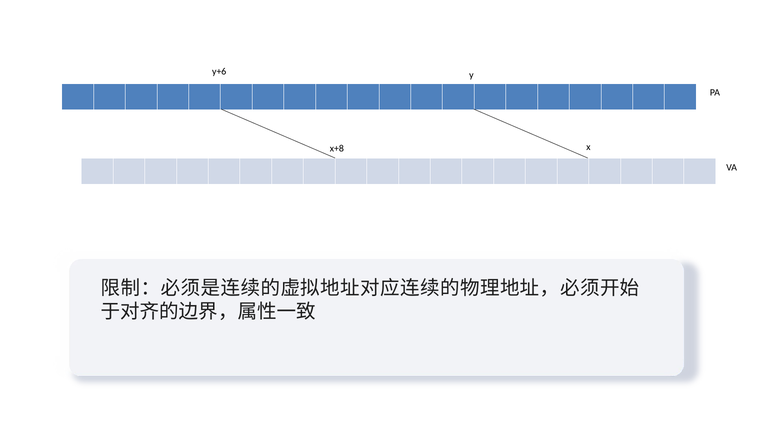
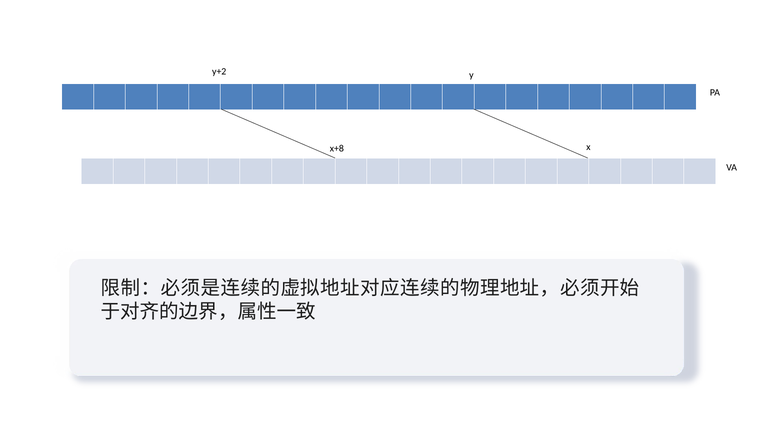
y+6: y+6 -> y+2
